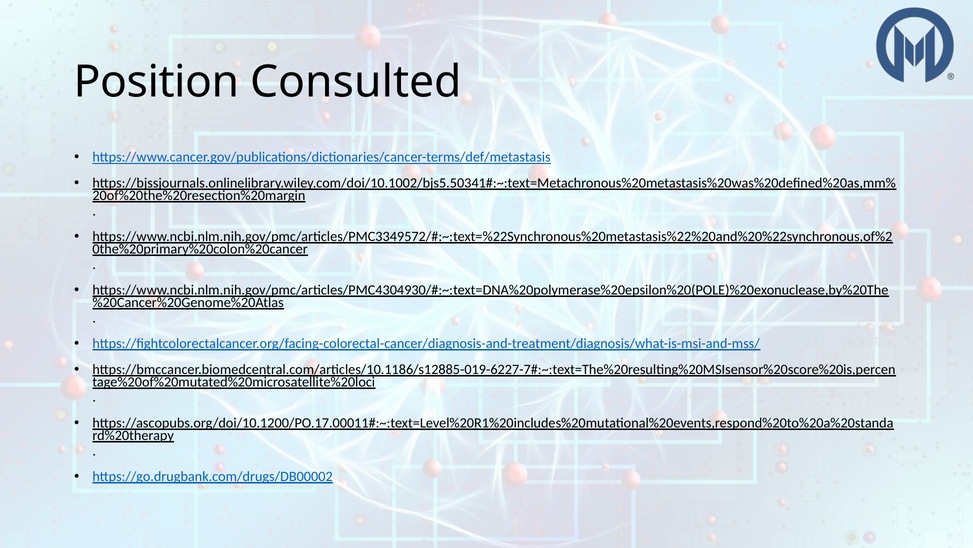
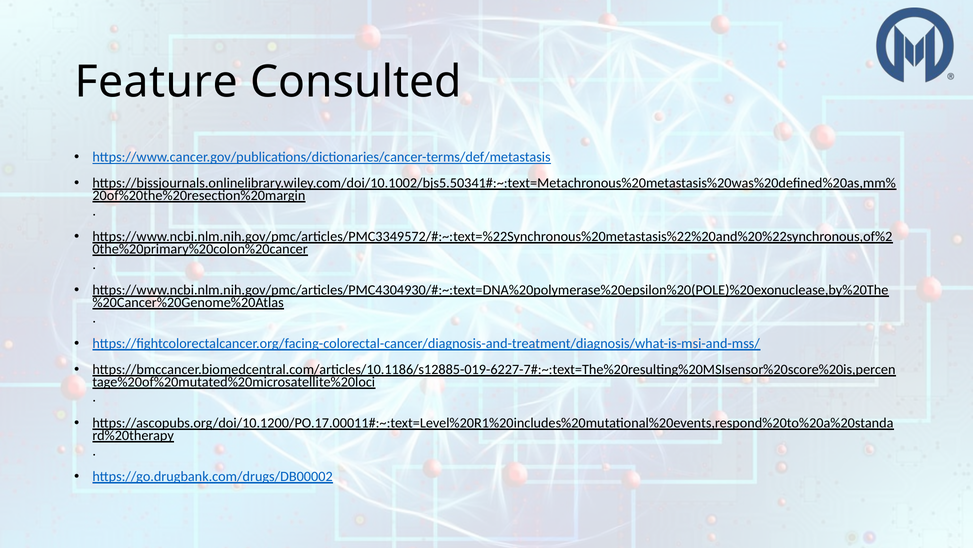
Position: Position -> Feature
